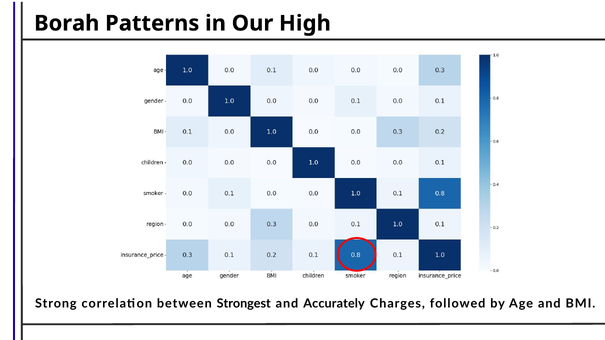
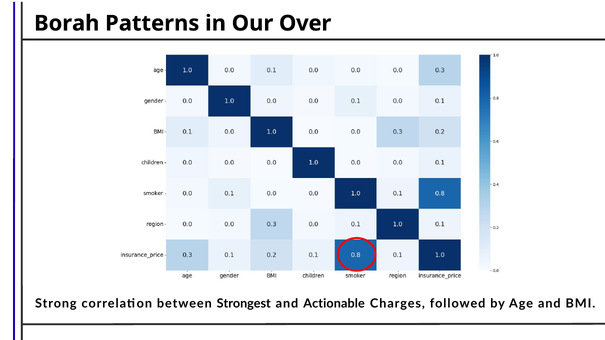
High: High -> Over
Accurately: Accurately -> Actionable
